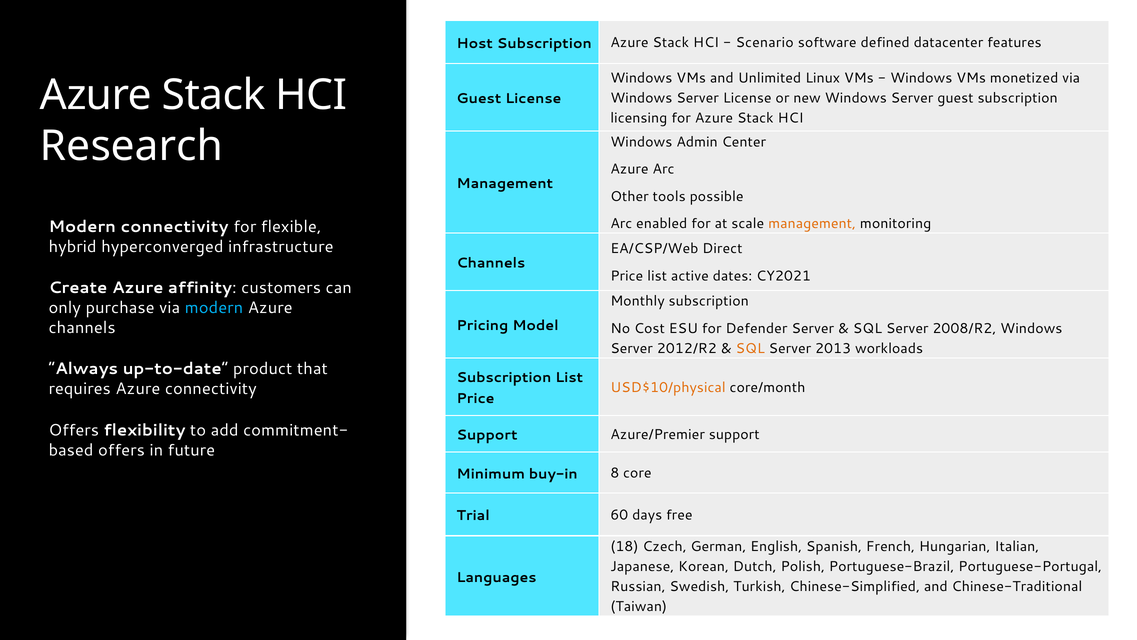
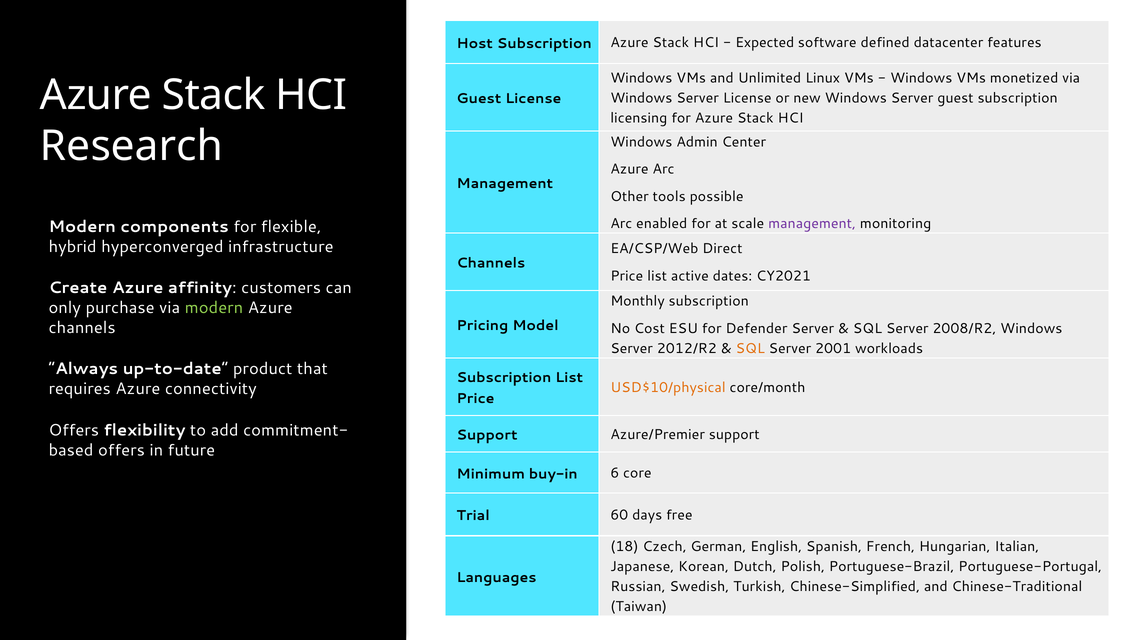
Scenario: Scenario -> Expected
management at (812, 223) colour: orange -> purple
Modern connectivity: connectivity -> components
modern at (214, 308) colour: light blue -> light green
2013: 2013 -> 2001
8: 8 -> 6
